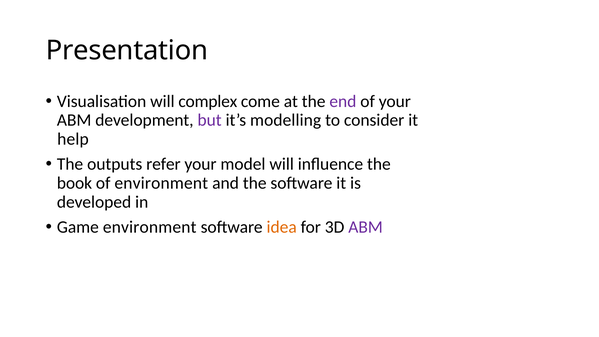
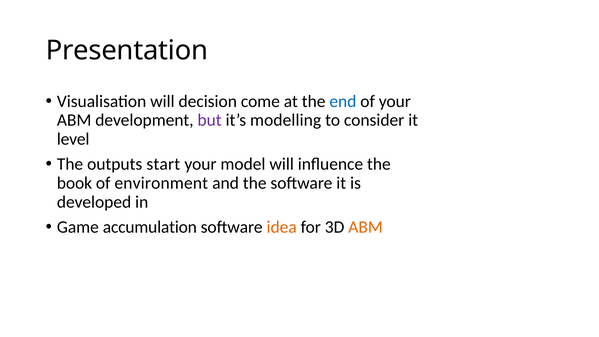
complex: complex -> decision
end colour: purple -> blue
help: help -> level
refer: refer -> start
Game environment: environment -> accumulation
ABM at (366, 227) colour: purple -> orange
